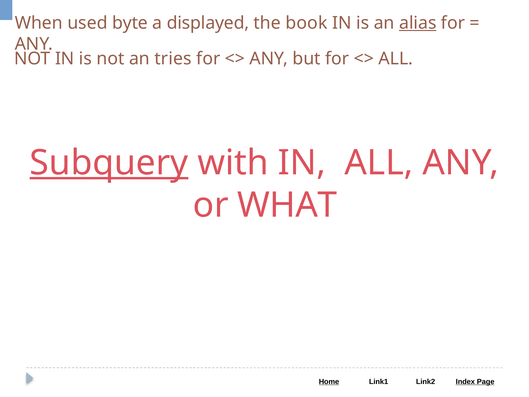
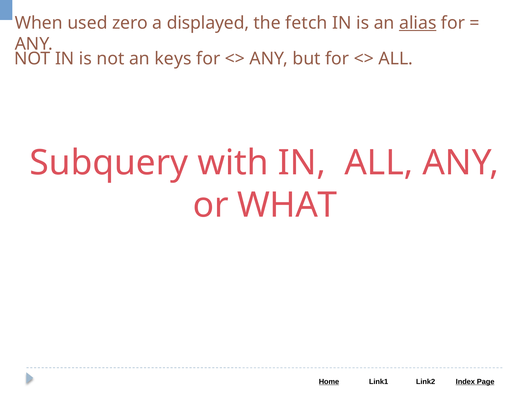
byte: byte -> zero
book: book -> fetch
tries: tries -> keys
Subquery underline: present -> none
